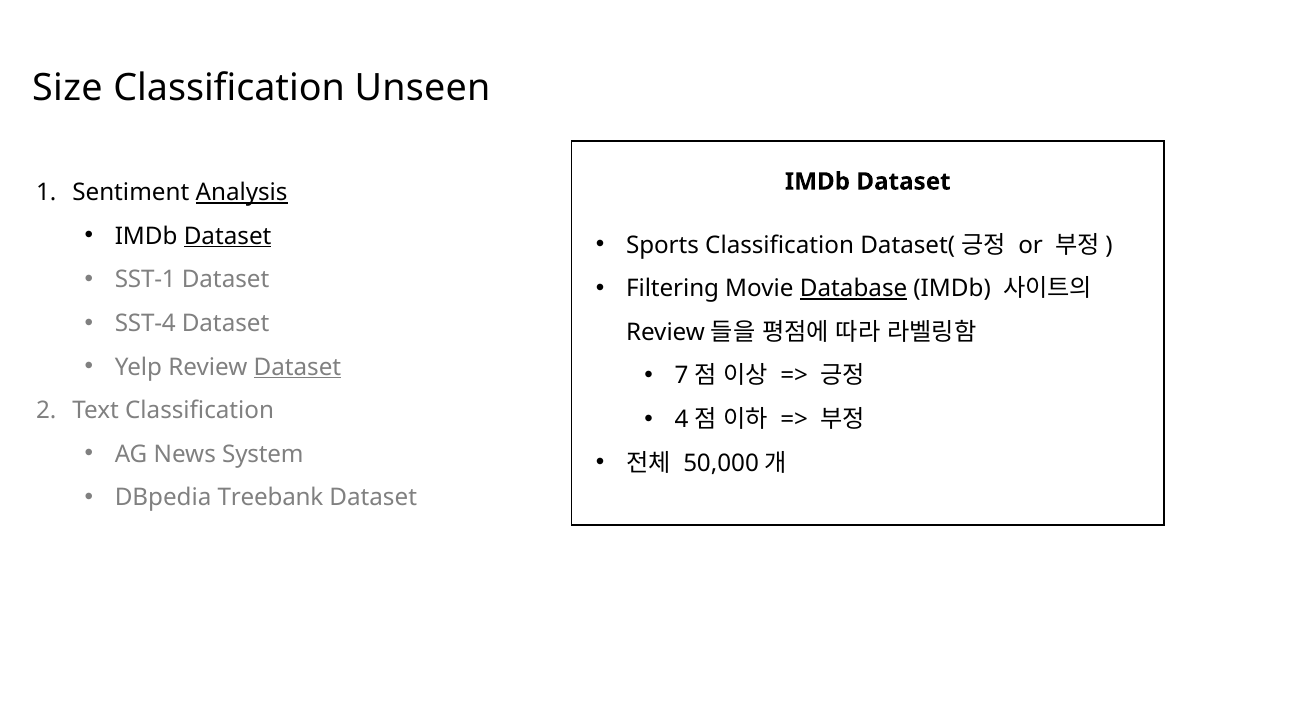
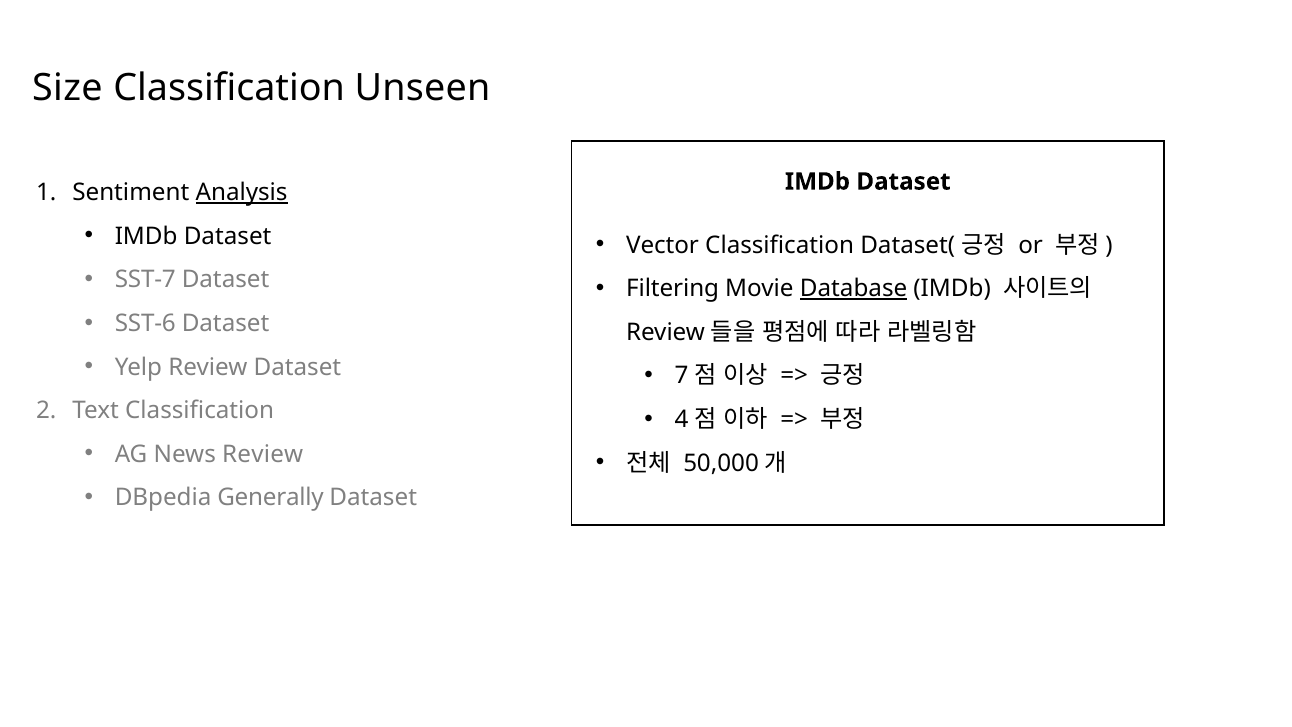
Dataset at (228, 236) underline: present -> none
Sports: Sports -> Vector
SST-1: SST-1 -> SST-7
SST-4: SST-4 -> SST-6
Dataset at (297, 367) underline: present -> none
News System: System -> Review
Treebank: Treebank -> Generally
